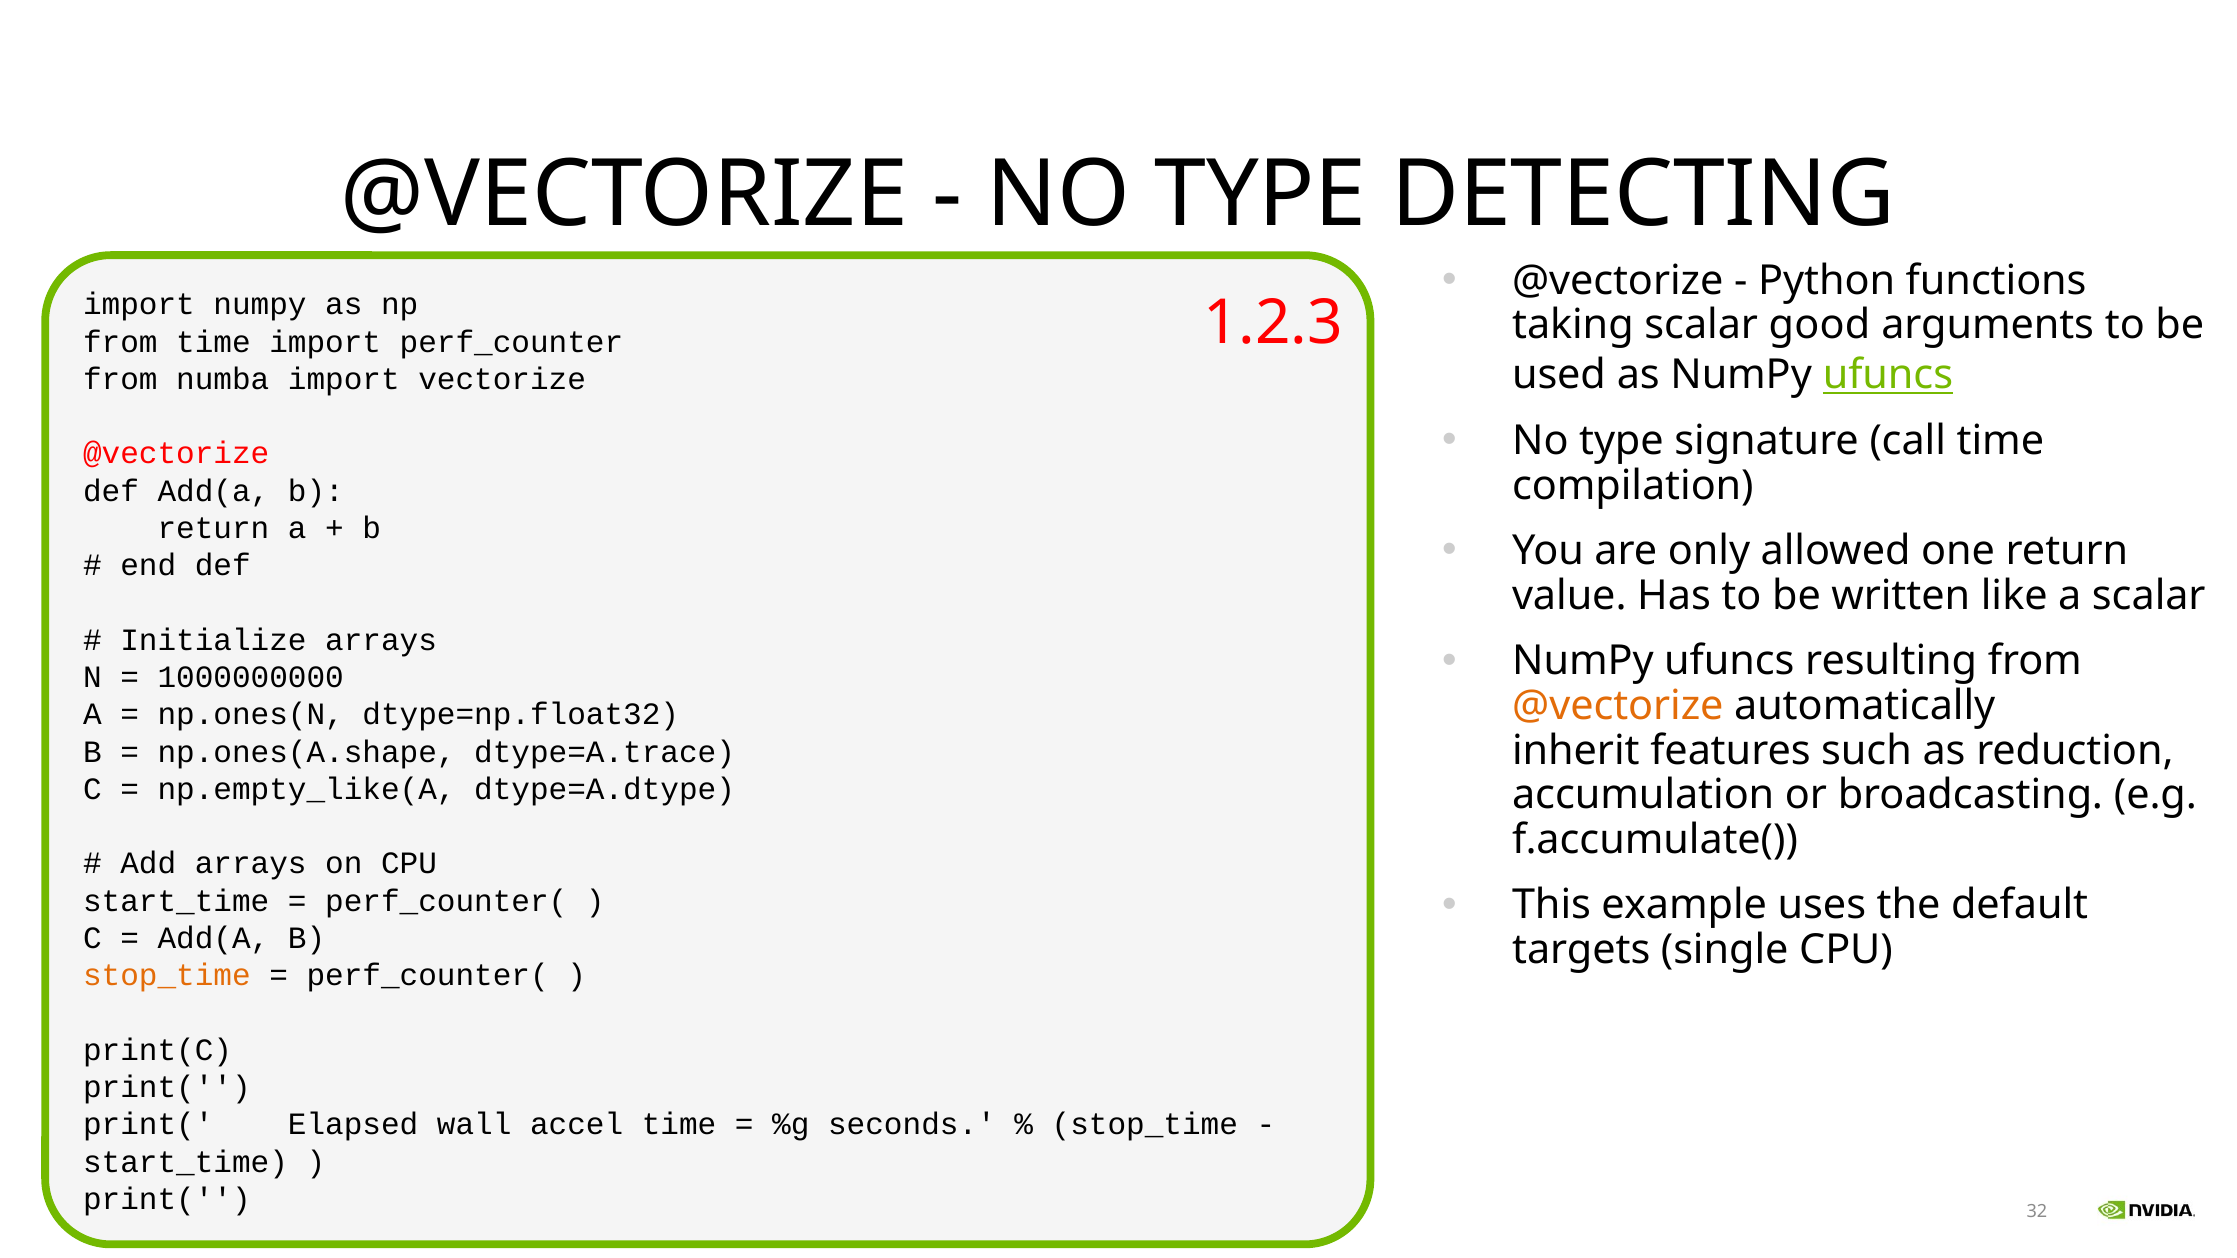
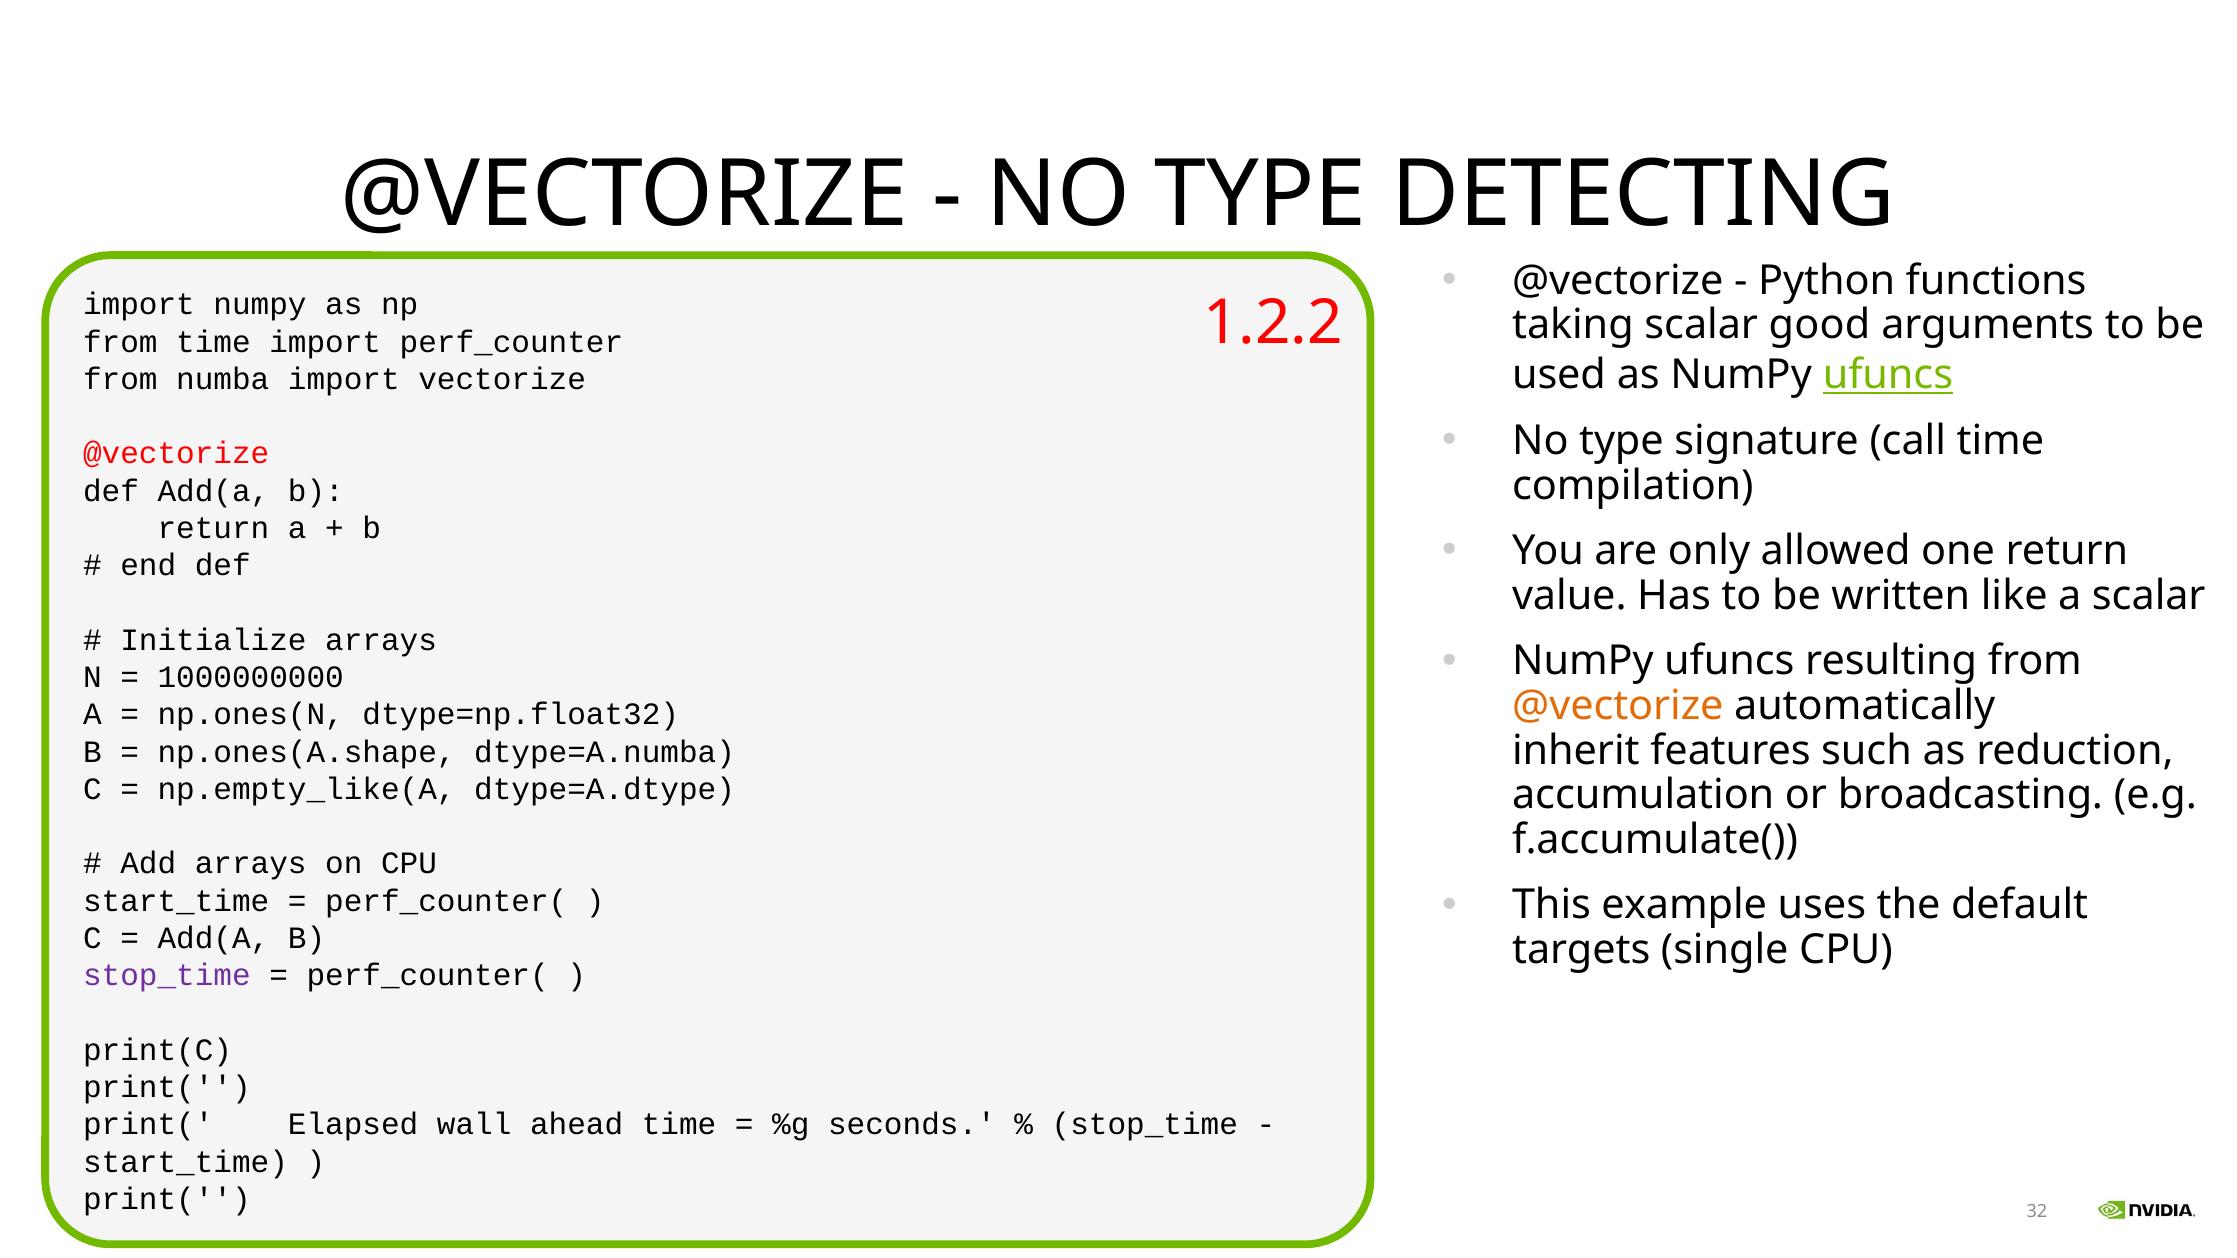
1.2.3: 1.2.3 -> 1.2.2
dtype=A.trace: dtype=A.trace -> dtype=A.numba
stop_time at (167, 976) colour: orange -> purple
accel: accel -> ahead
